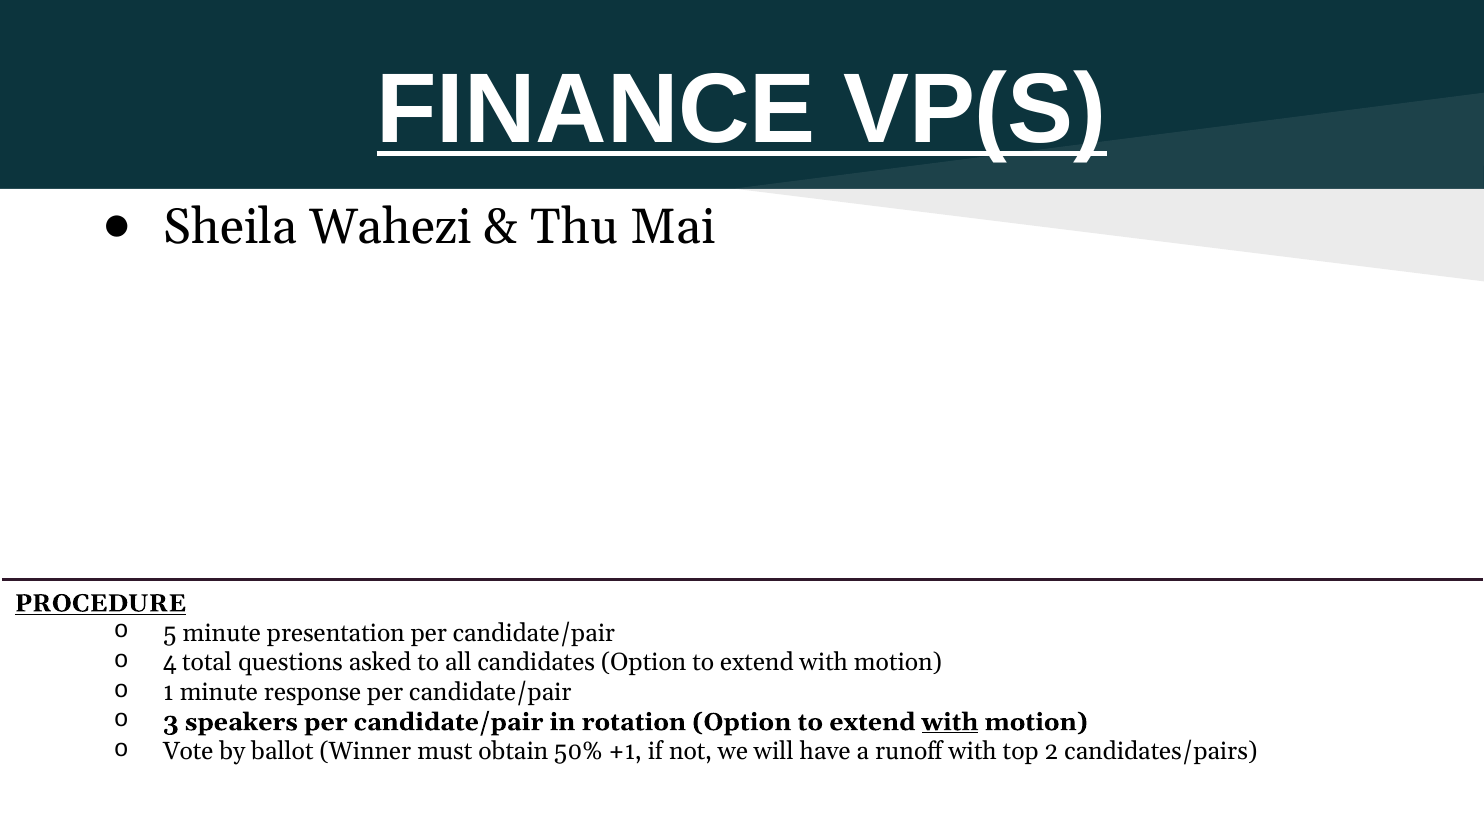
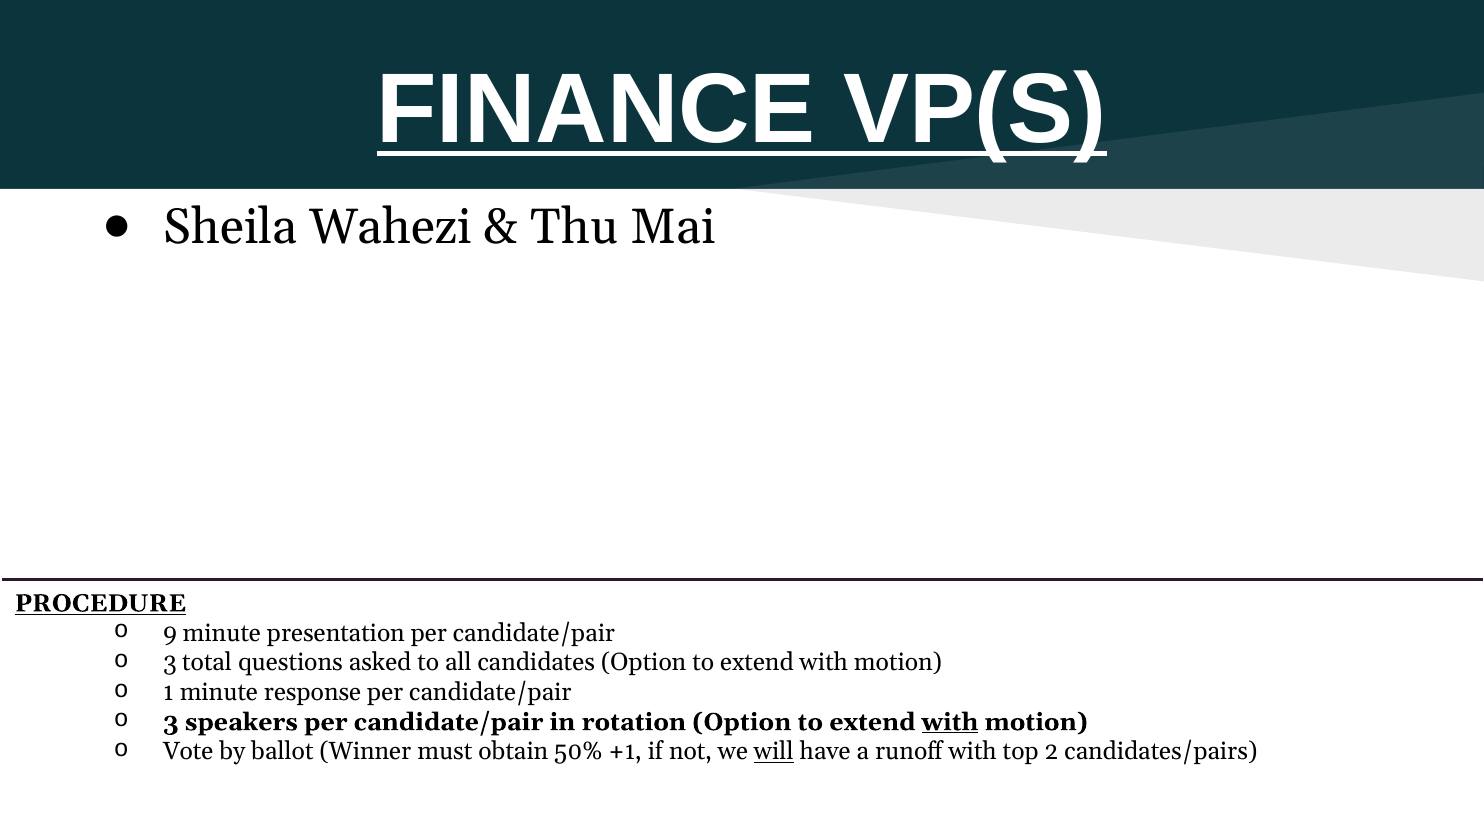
5: 5 -> 9
4 at (170, 663): 4 -> 3
will underline: none -> present
